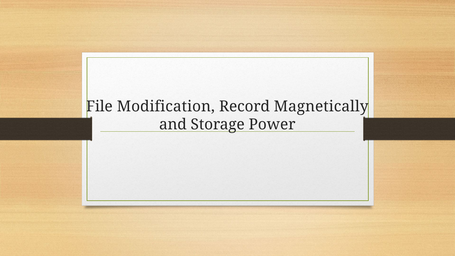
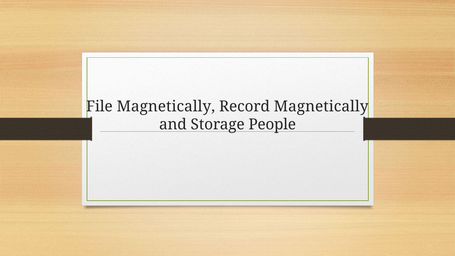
File Modification: Modification -> Magnetically
Power: Power -> People
